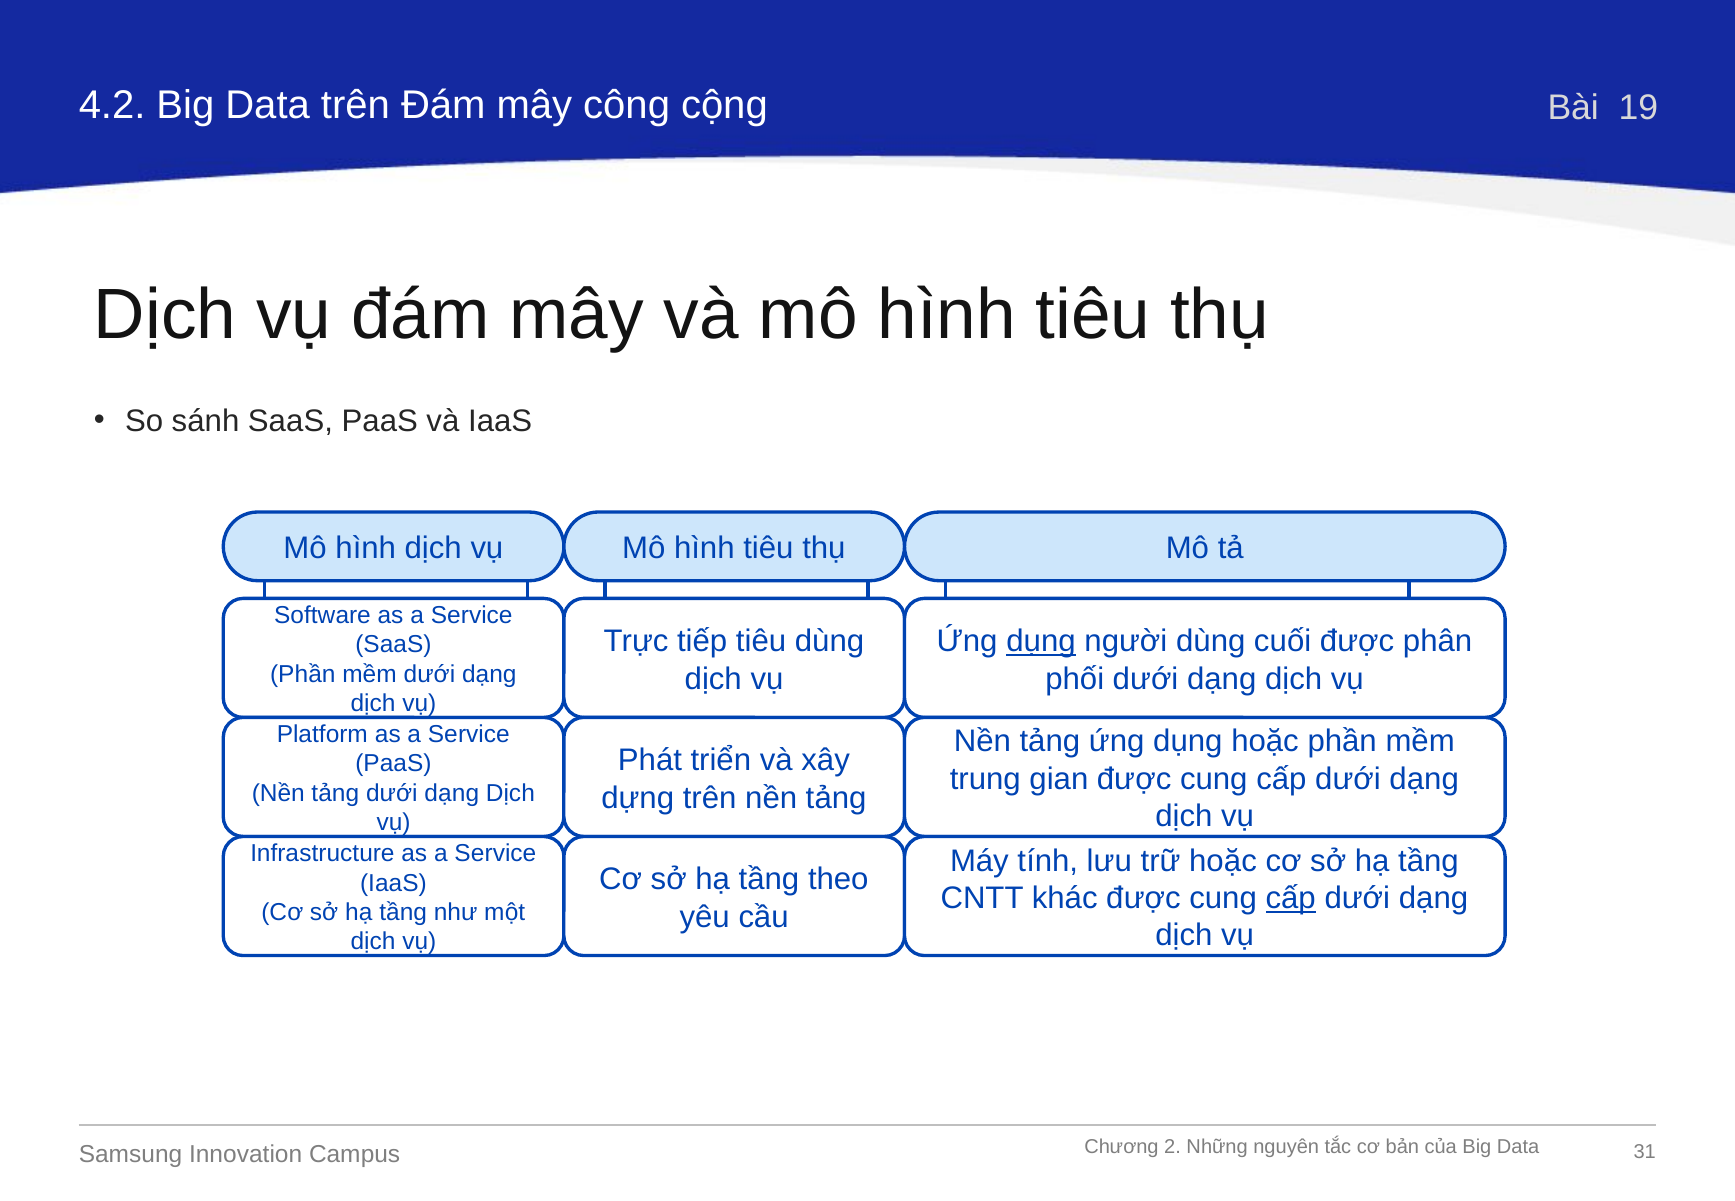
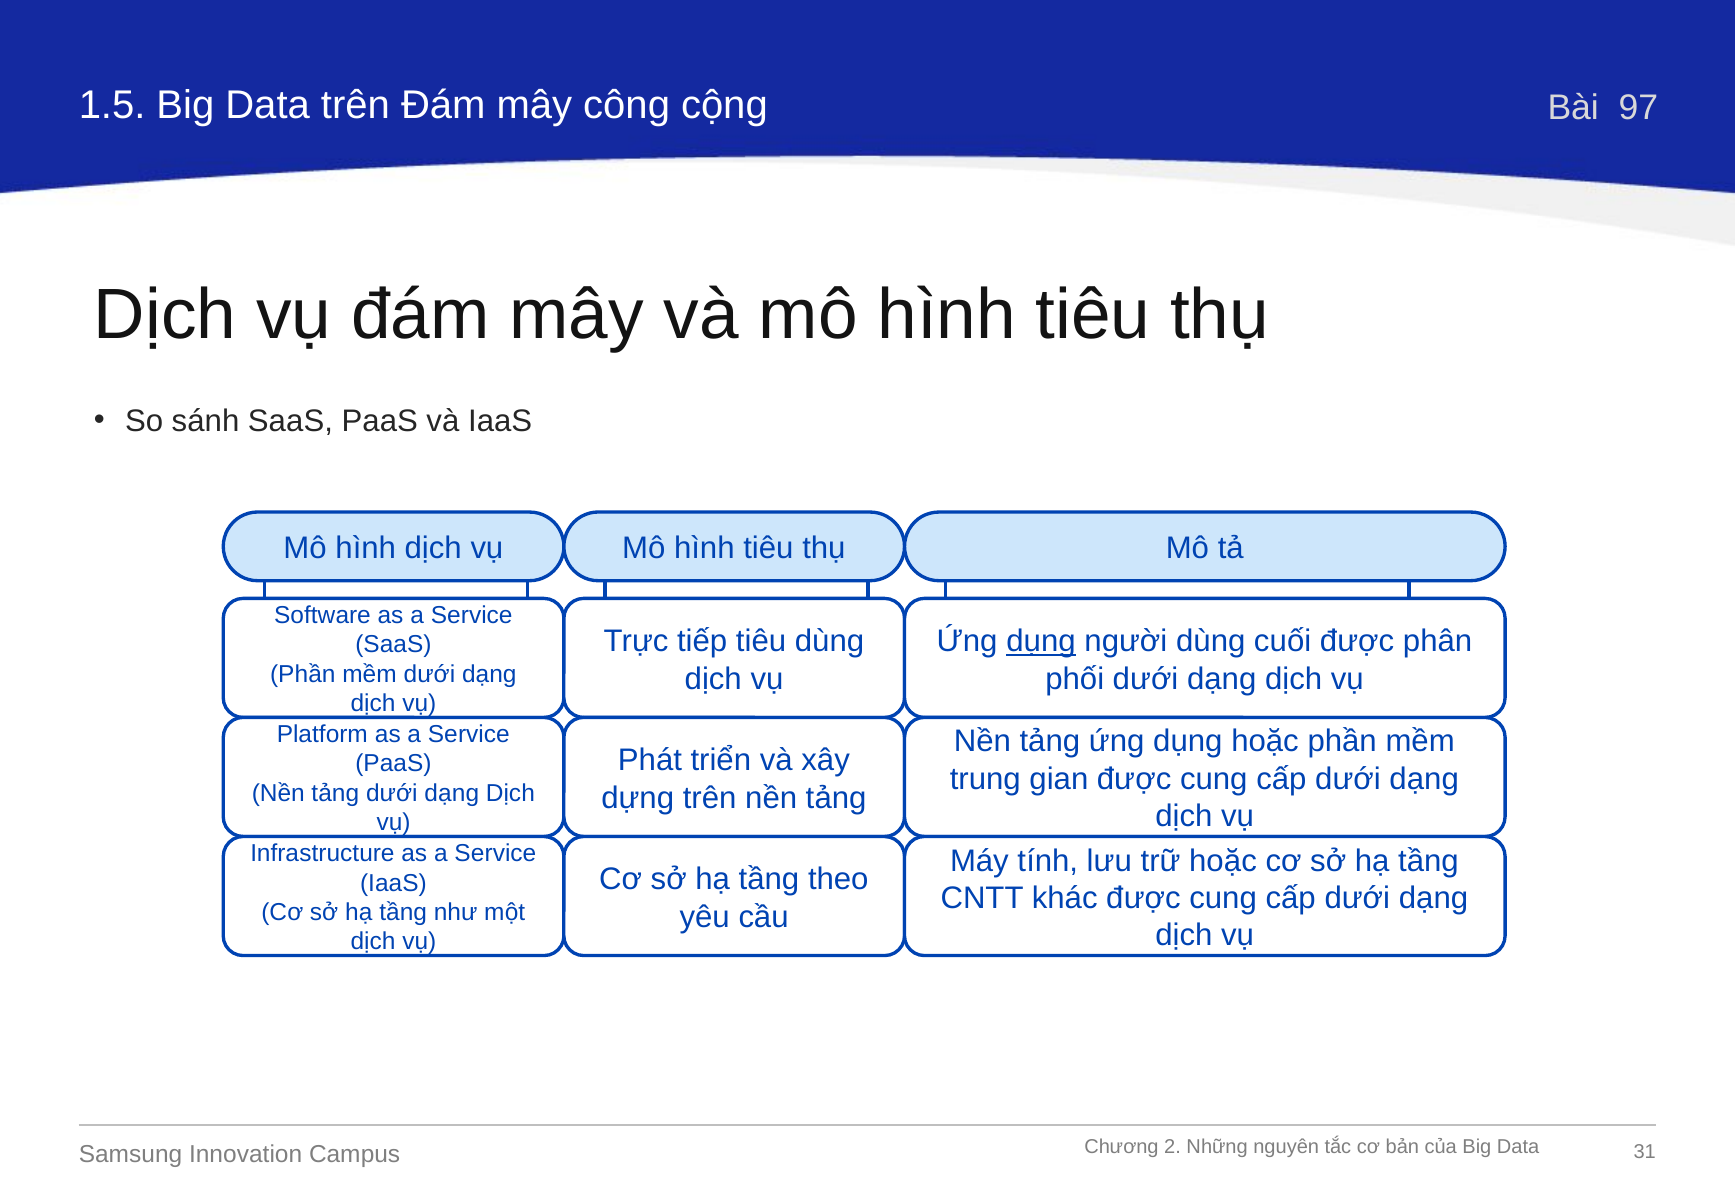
4.2: 4.2 -> 1.5
19: 19 -> 97
cấp at (1291, 898) underline: present -> none
